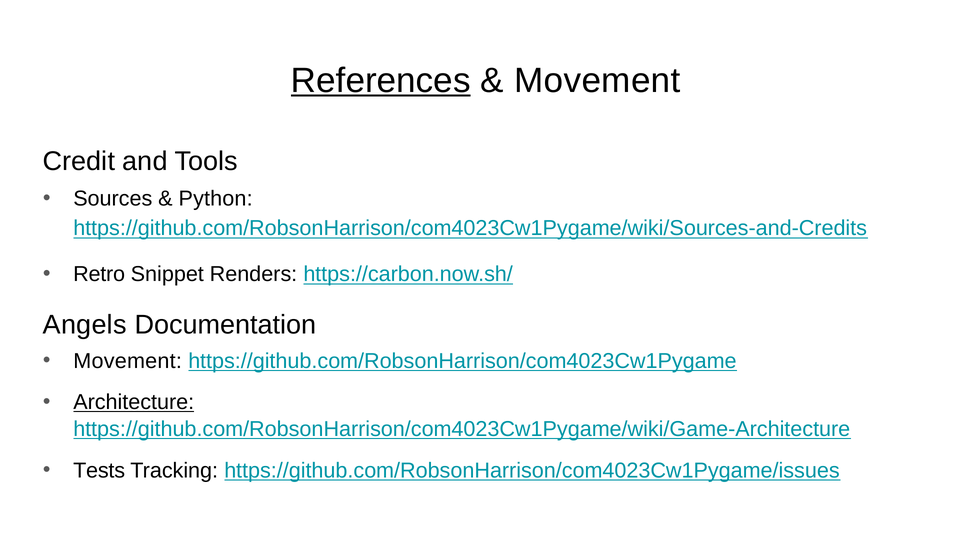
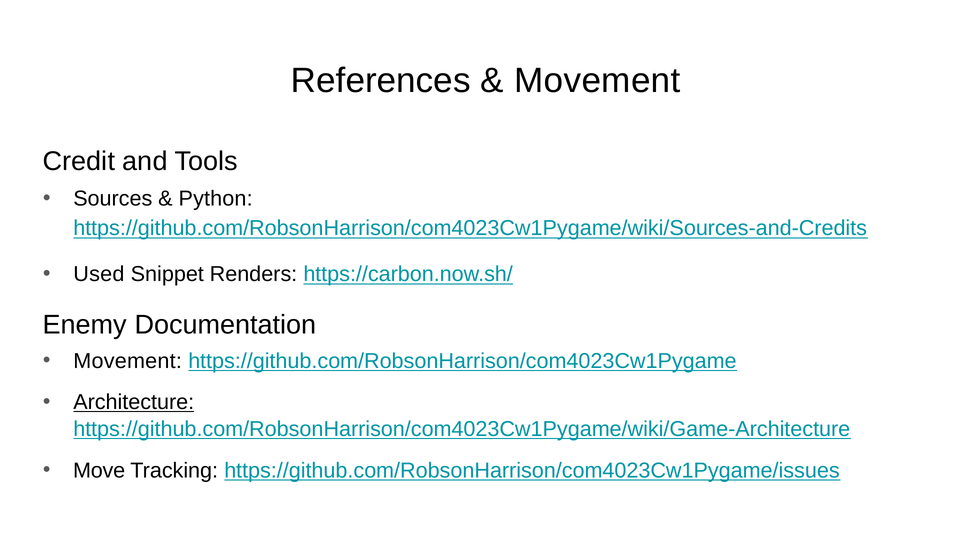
References underline: present -> none
Retro: Retro -> Used
Angels: Angels -> Enemy
Tests: Tests -> Move
